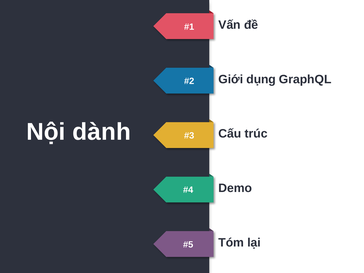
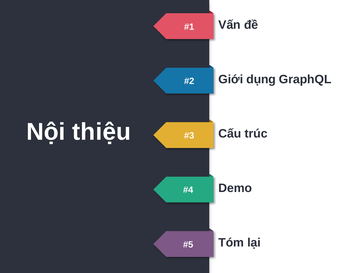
dành: dành -> thiệu
